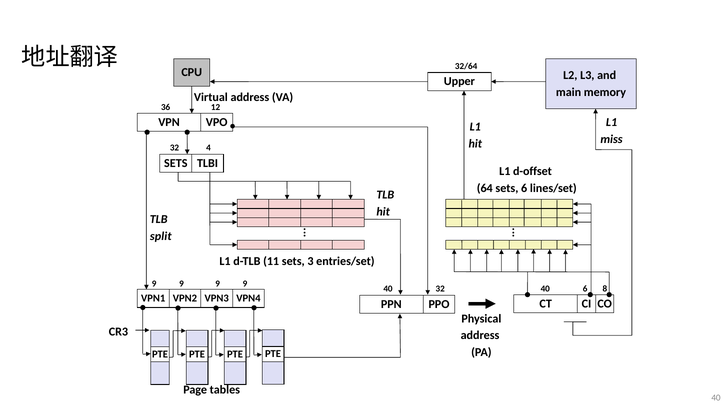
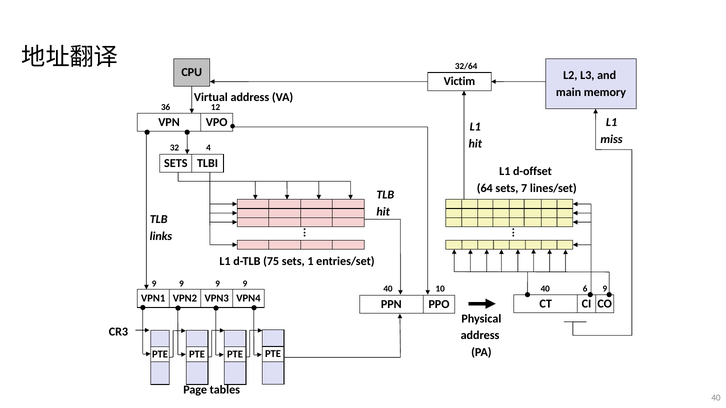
Upper: Upper -> Victim
sets 6: 6 -> 7
split: split -> links
11: 11 -> 75
3: 3 -> 1
40 32: 32 -> 10
40 8: 8 -> 9
